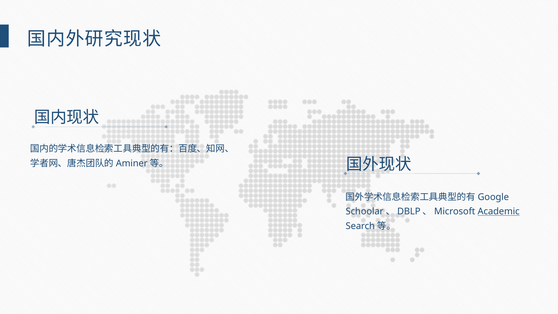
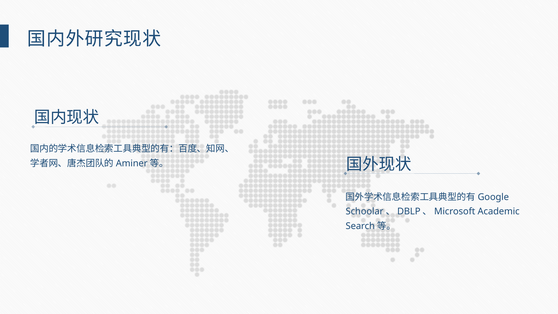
Academic underline: present -> none
